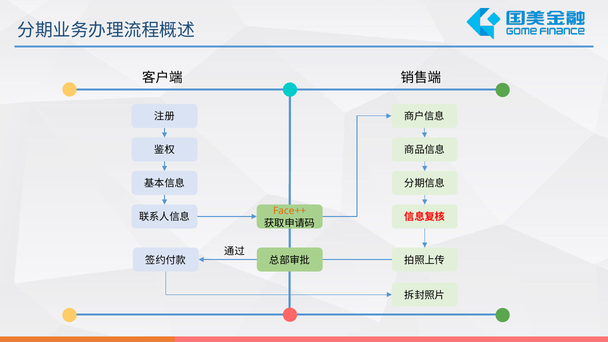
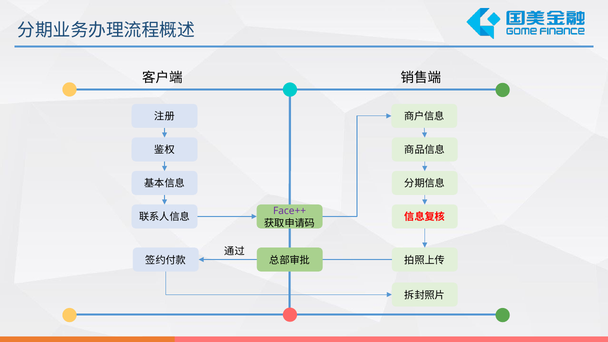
Face++ colour: orange -> purple
